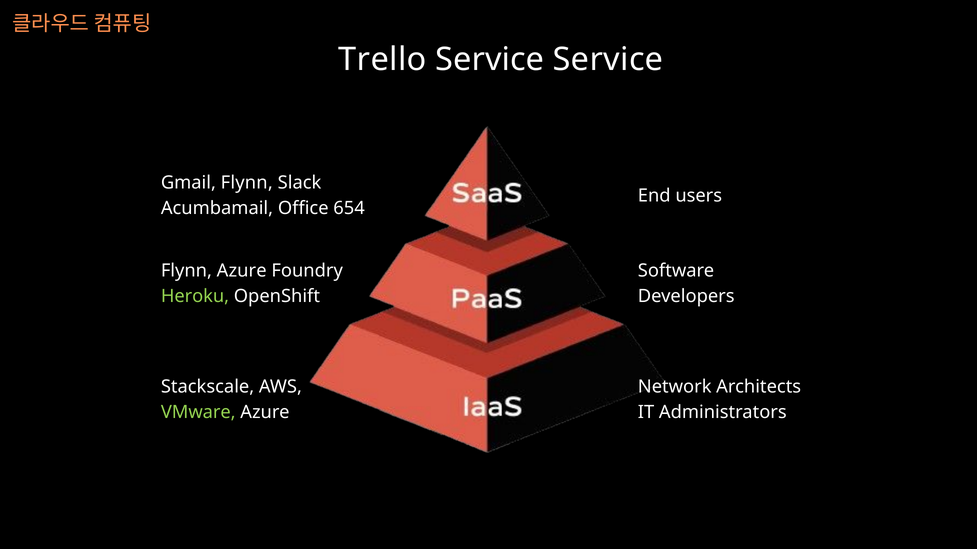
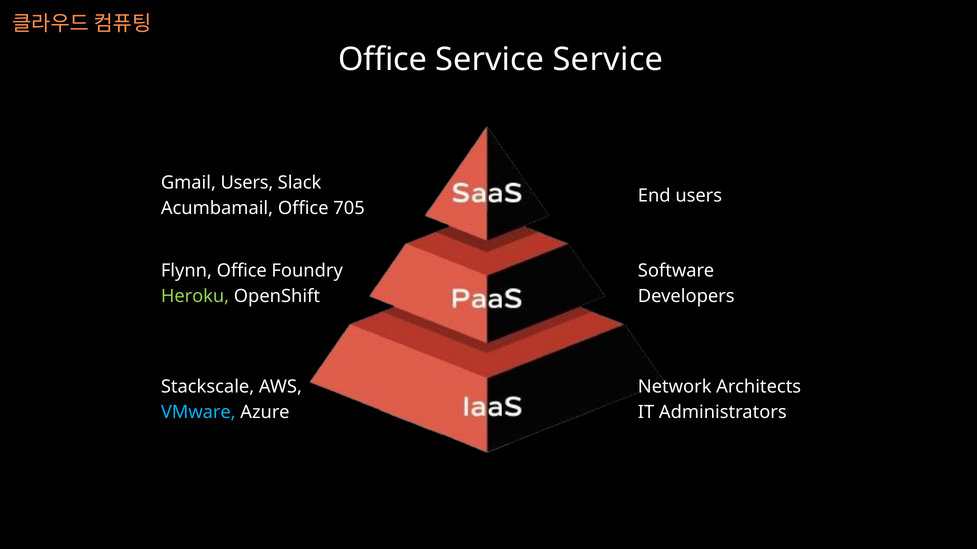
Trello at (382, 60): Trello -> Office
Gmail Flynn: Flynn -> Users
654: 654 -> 705
Flynn Azure: Azure -> Office
VMware colour: light green -> light blue
